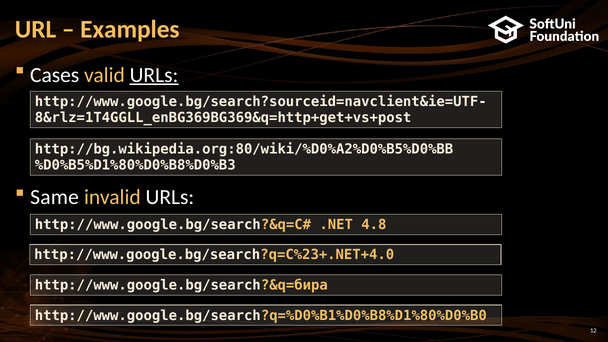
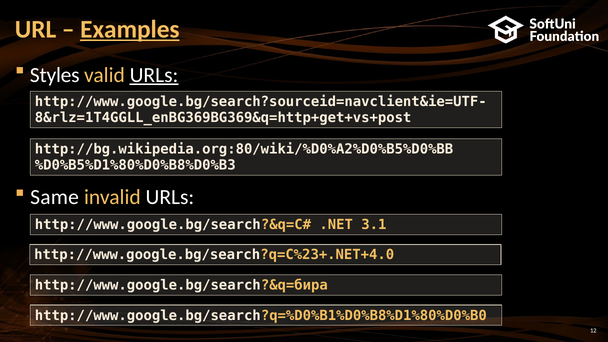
Examples underline: none -> present
Cases: Cases -> Styles
4.8: 4.8 -> 3.1
